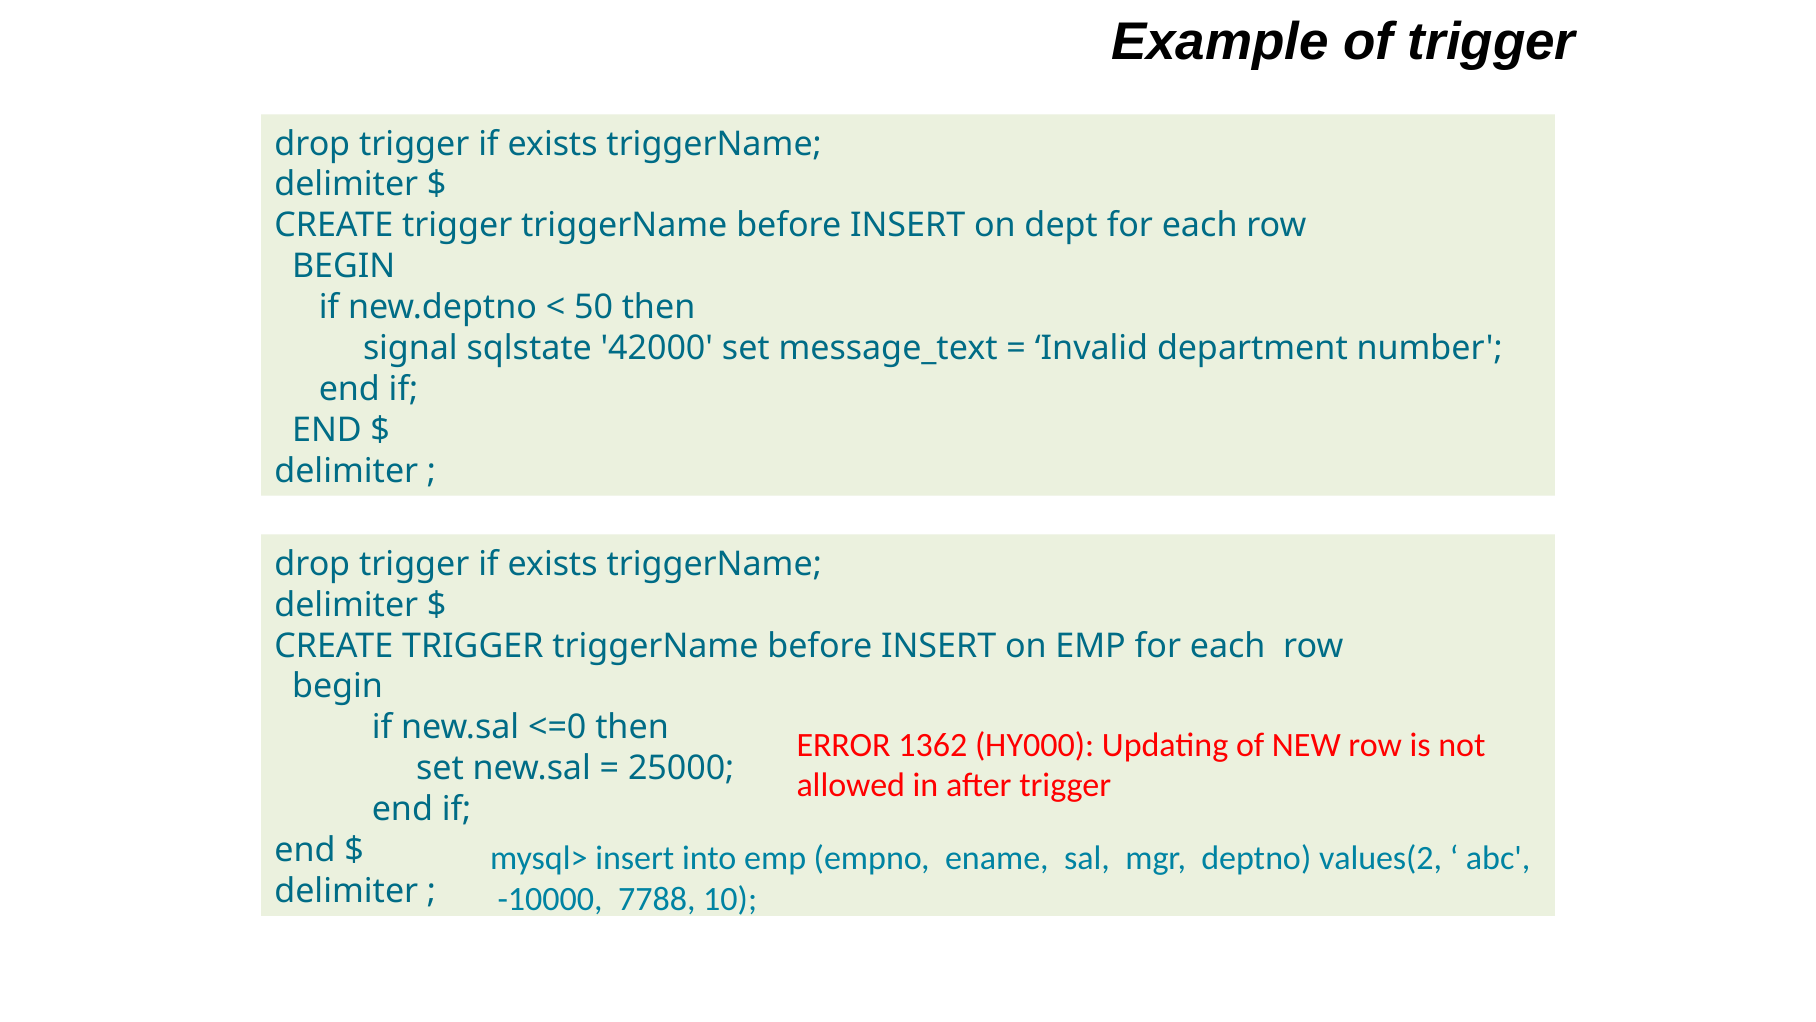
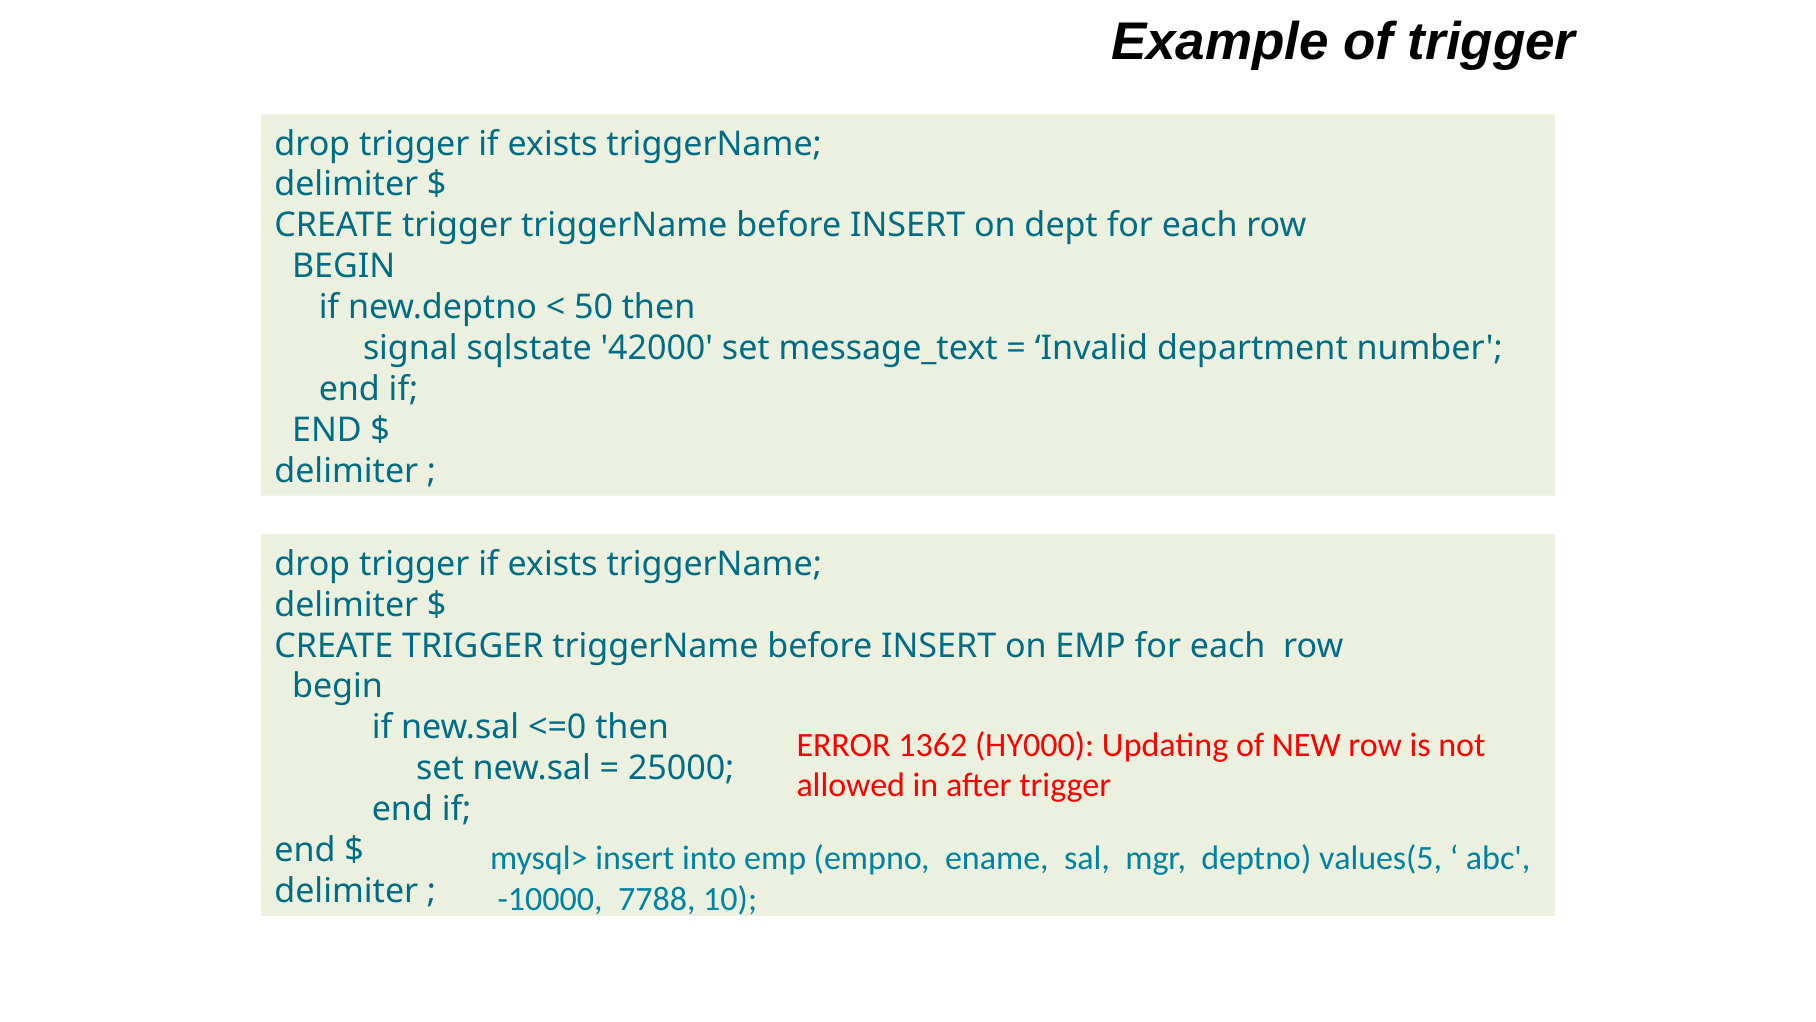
values(2: values(2 -> values(5
